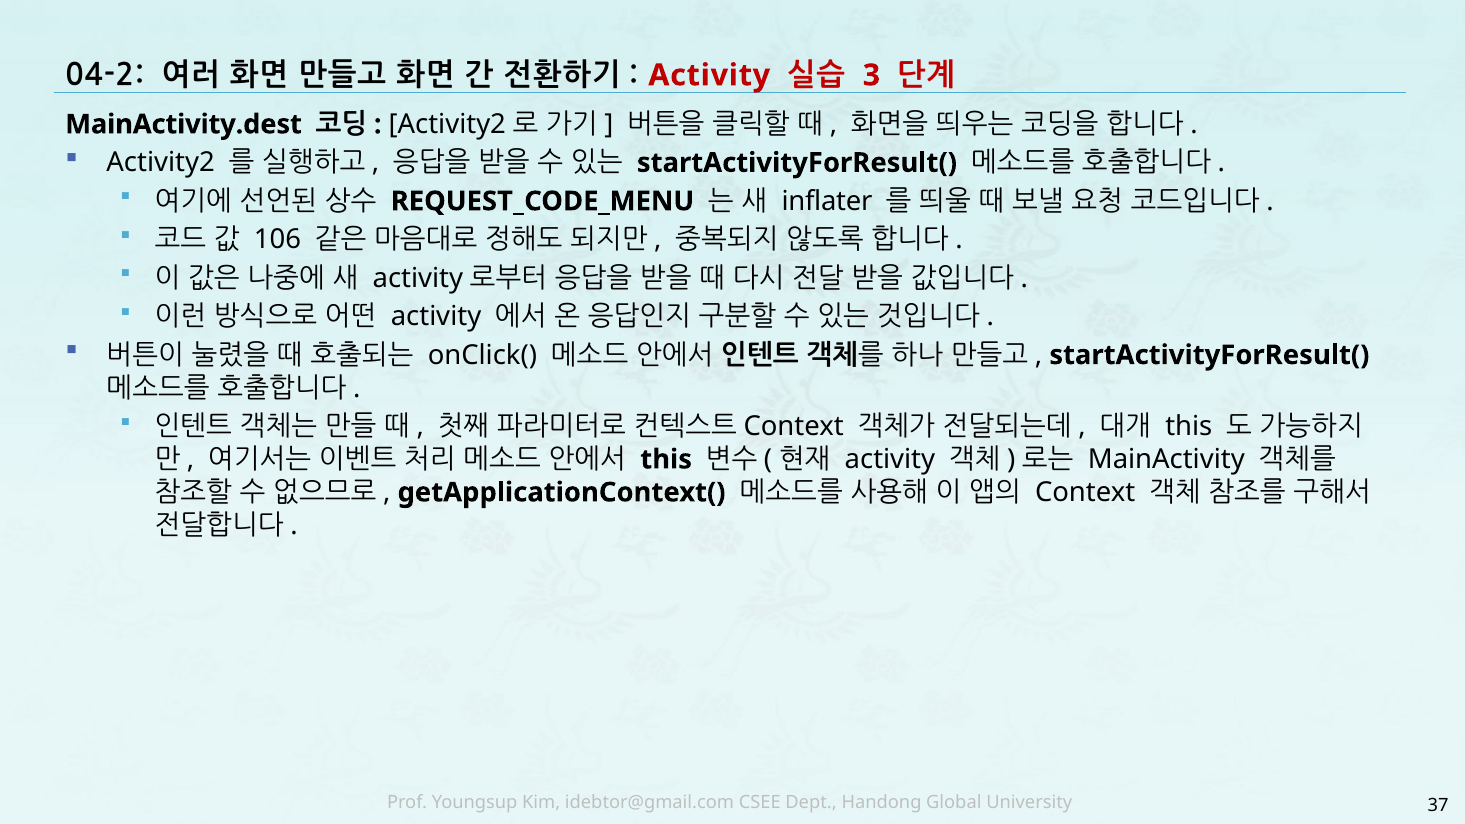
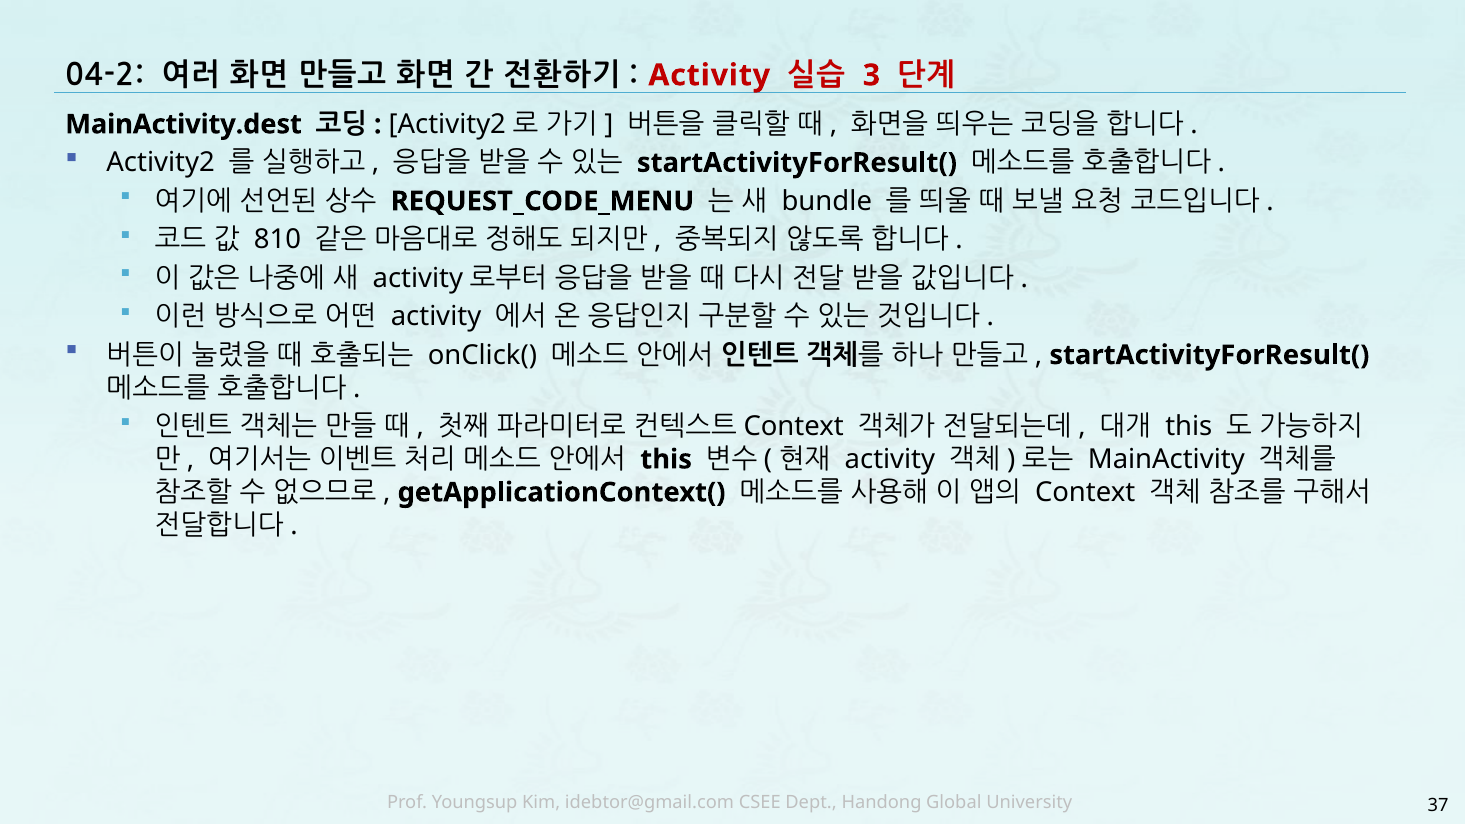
inflater: inflater -> bundle
106: 106 -> 810
